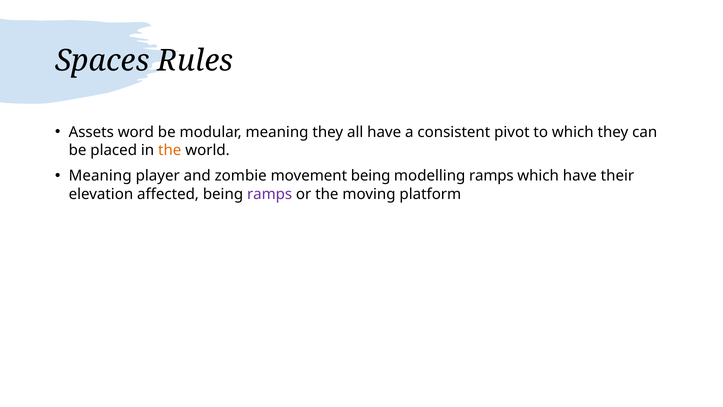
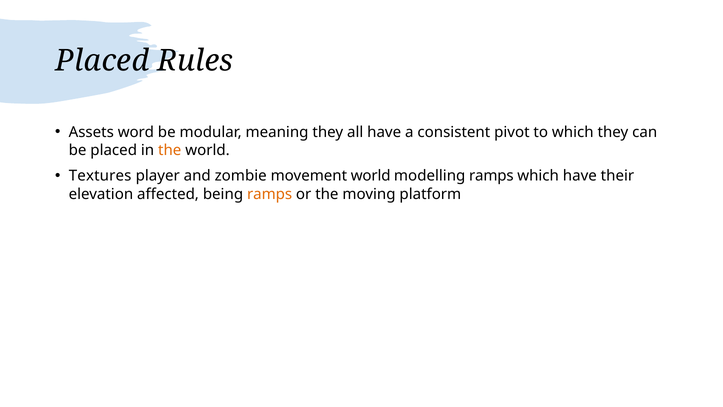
Spaces at (102, 61): Spaces -> Placed
Meaning at (100, 176): Meaning -> Textures
movement being: being -> world
ramps at (270, 194) colour: purple -> orange
